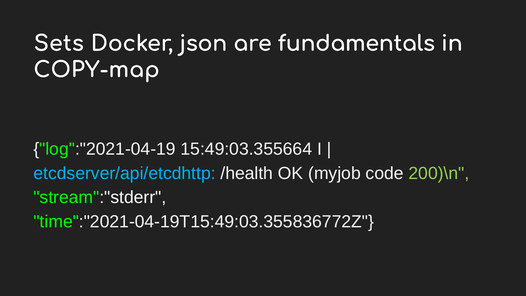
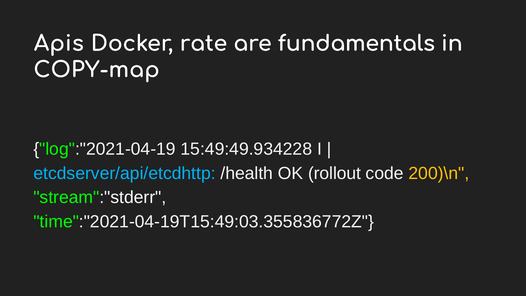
Sets: Sets -> Apis
json: json -> rate
15:49:03.355664: 15:49:03.355664 -> 15:49:49.934228
myjob: myjob -> rollout
200)\n colour: light green -> yellow
